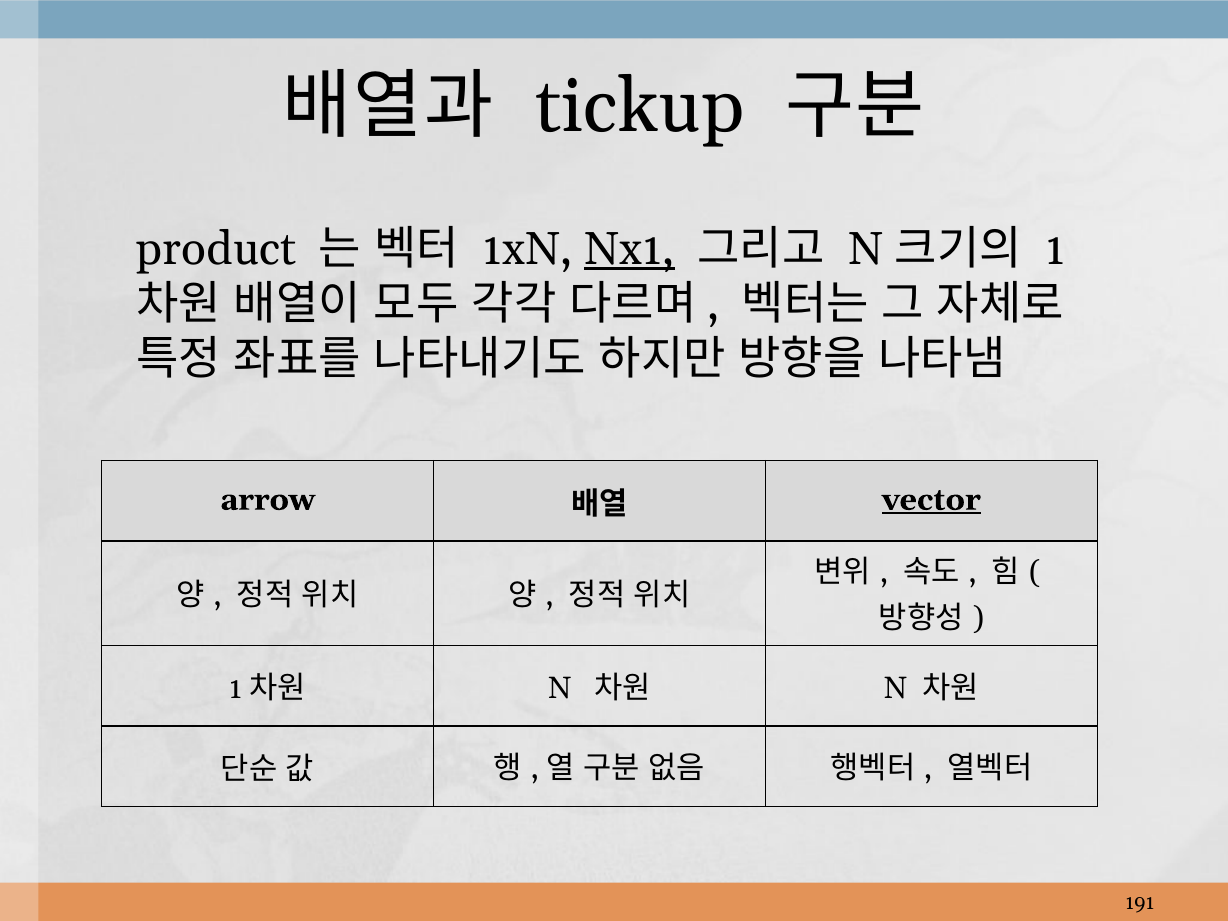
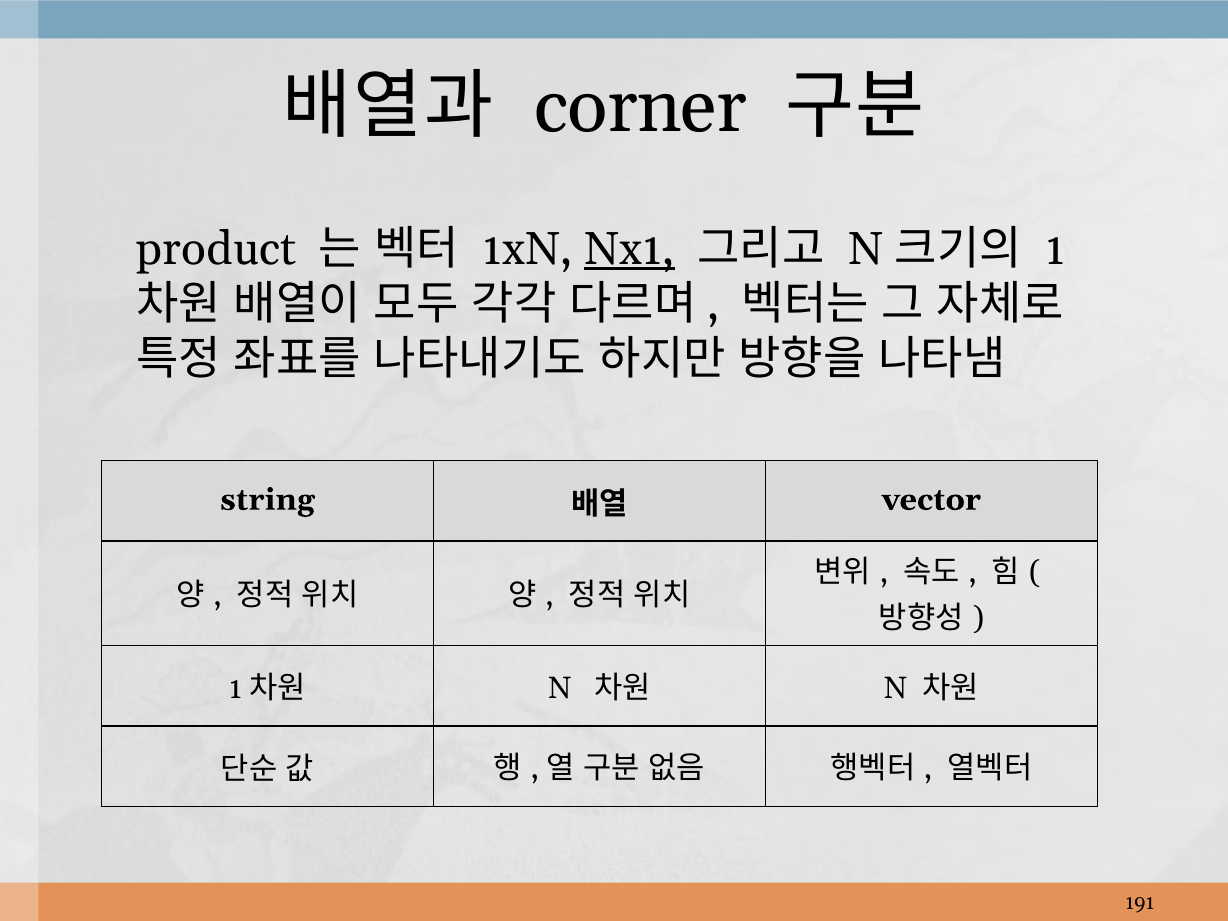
tickup: tickup -> corner
arrow: arrow -> string
vector underline: present -> none
